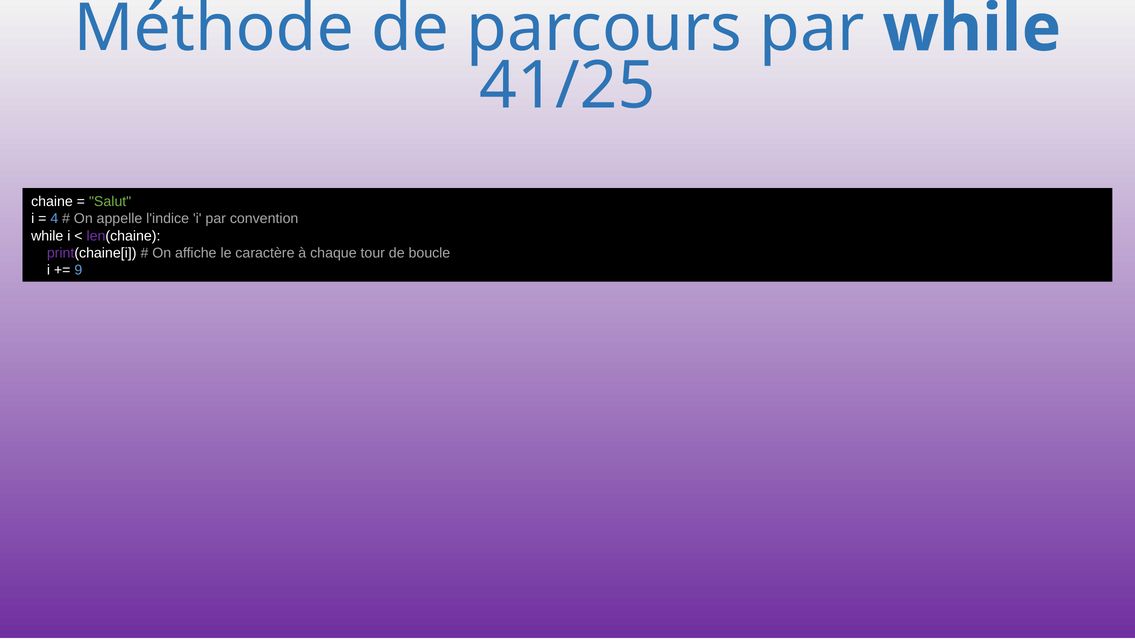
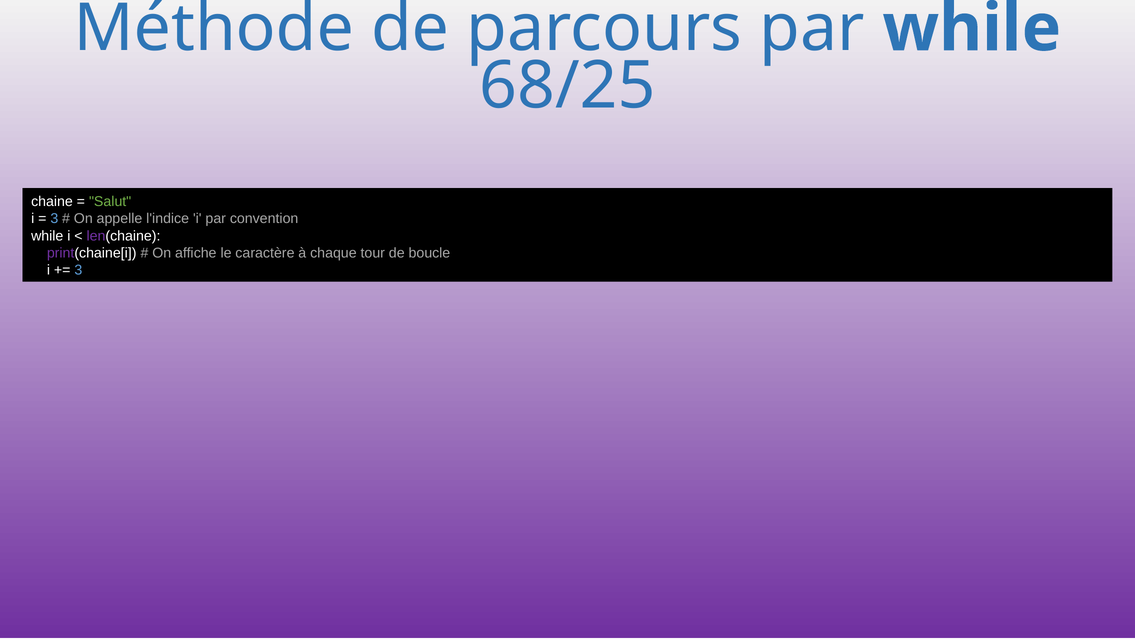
41/25: 41/25 -> 68/25
4 at (54, 219): 4 -> 3
9 at (78, 270): 9 -> 3
